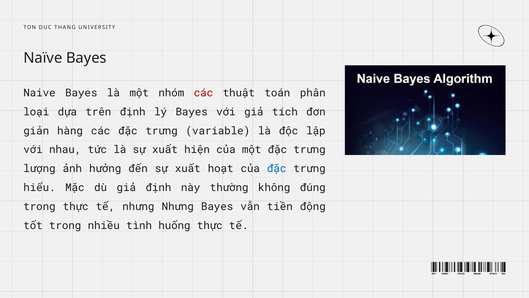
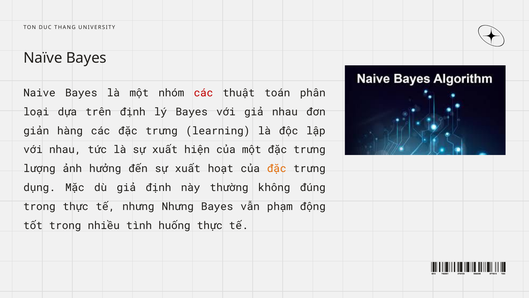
giả tích: tích -> nhau
variable: variable -> learning
đặc at (277, 168) colour: blue -> orange
hiểu: hiểu -> dụng
tiền: tiền -> phạm
